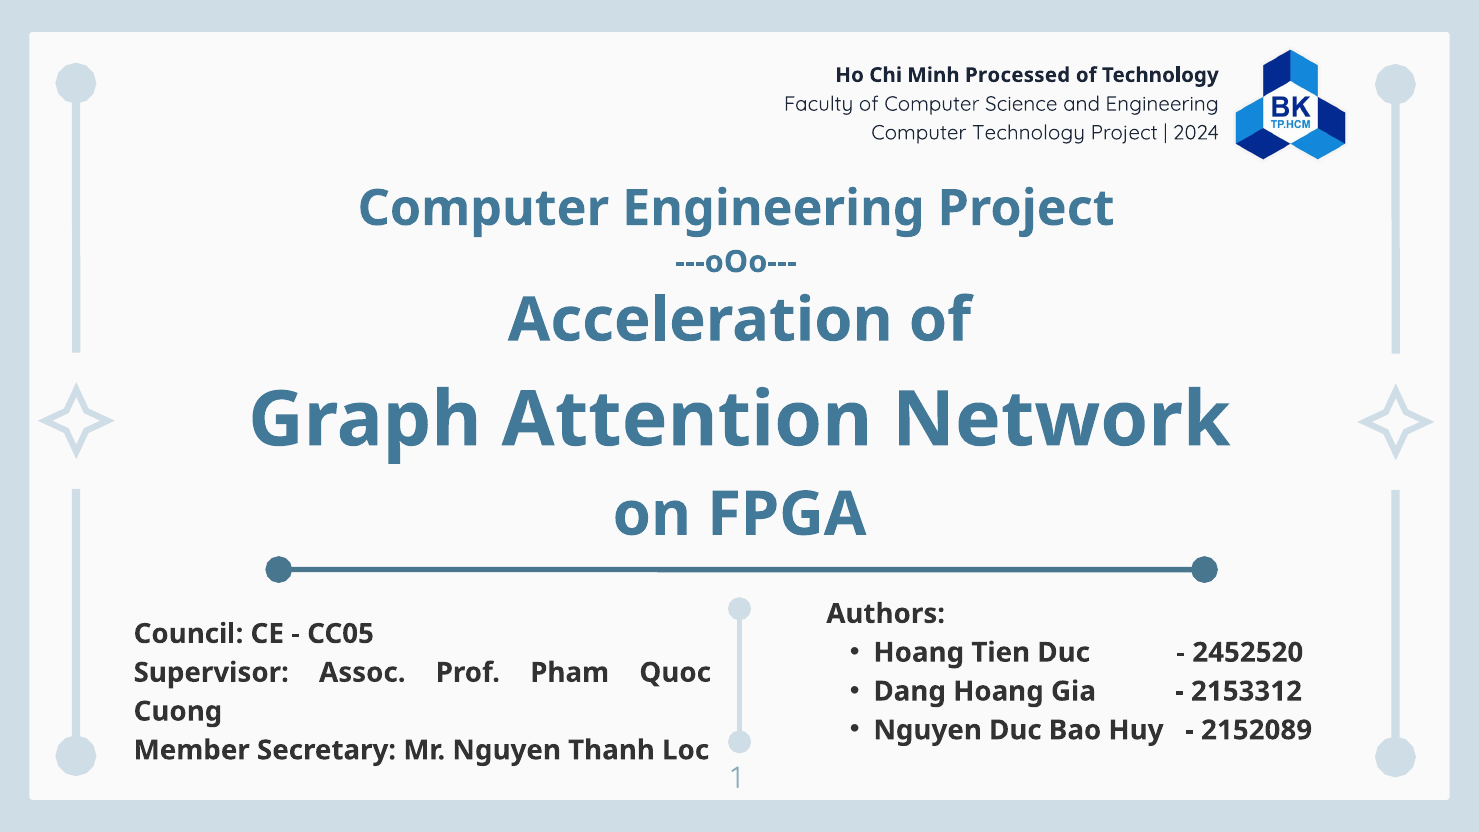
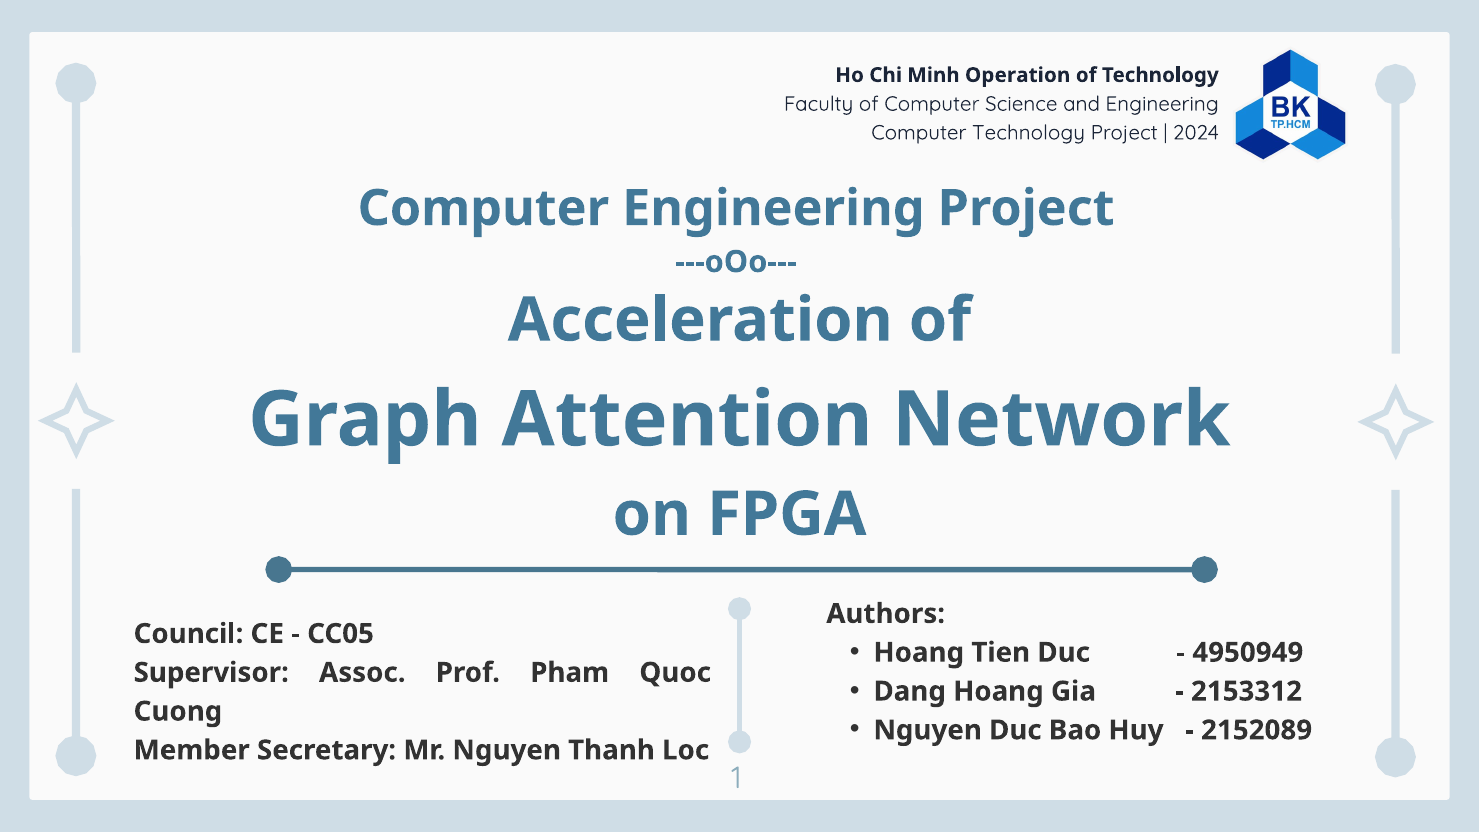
Processed: Processed -> Operation
2452520: 2452520 -> 4950949
